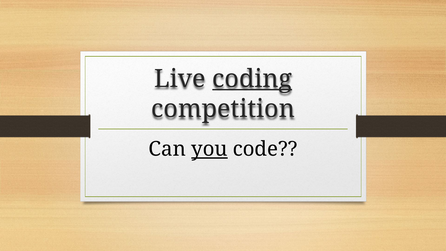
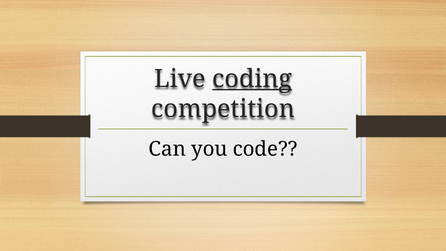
you underline: present -> none
